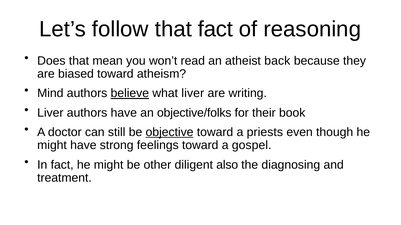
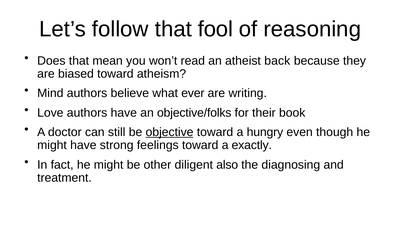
that fact: fact -> fool
believe underline: present -> none
what liver: liver -> ever
Liver at (50, 113): Liver -> Love
priests: priests -> hungry
gospel: gospel -> exactly
